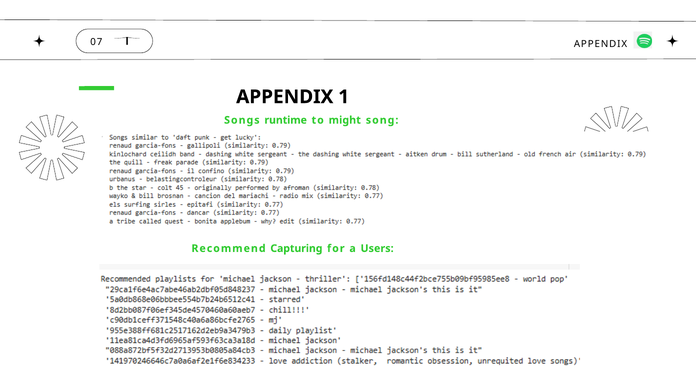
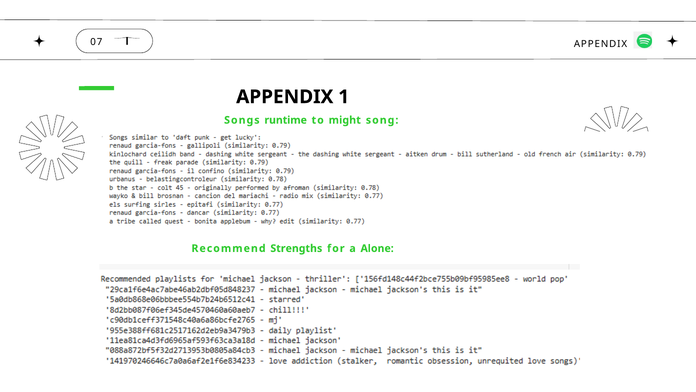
Capturing: Capturing -> Strengths
Users: Users -> Alone
